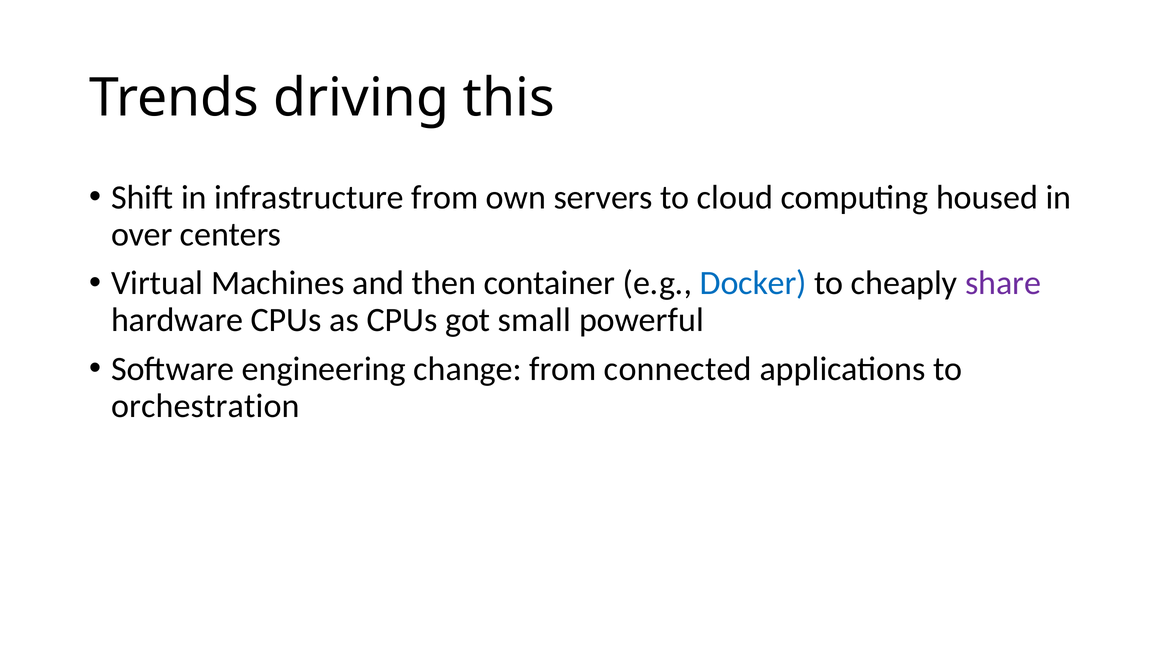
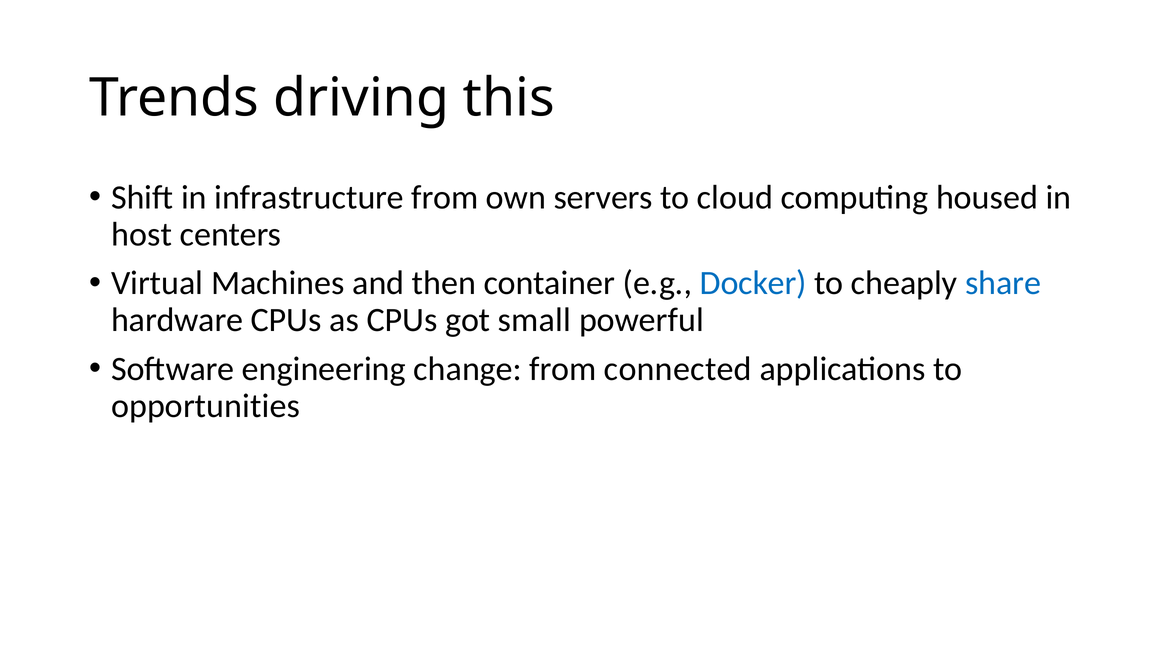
over: over -> host
share colour: purple -> blue
orchestration: orchestration -> opportunities
